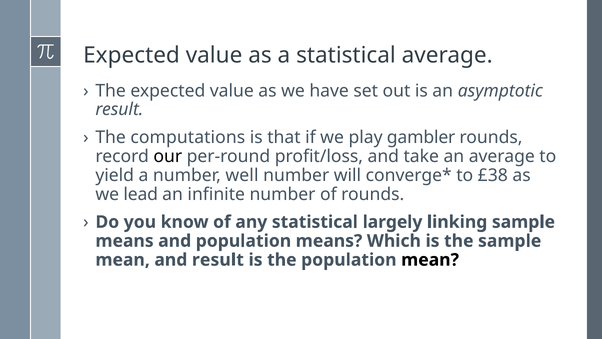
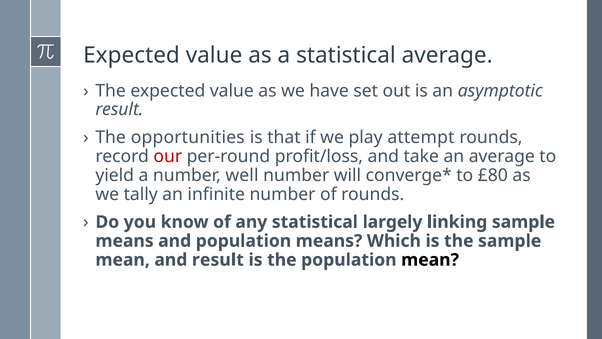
computations: computations -> opportunities
gambler: gambler -> attempt
our colour: black -> red
£38: £38 -> £80
lead: lead -> tally
